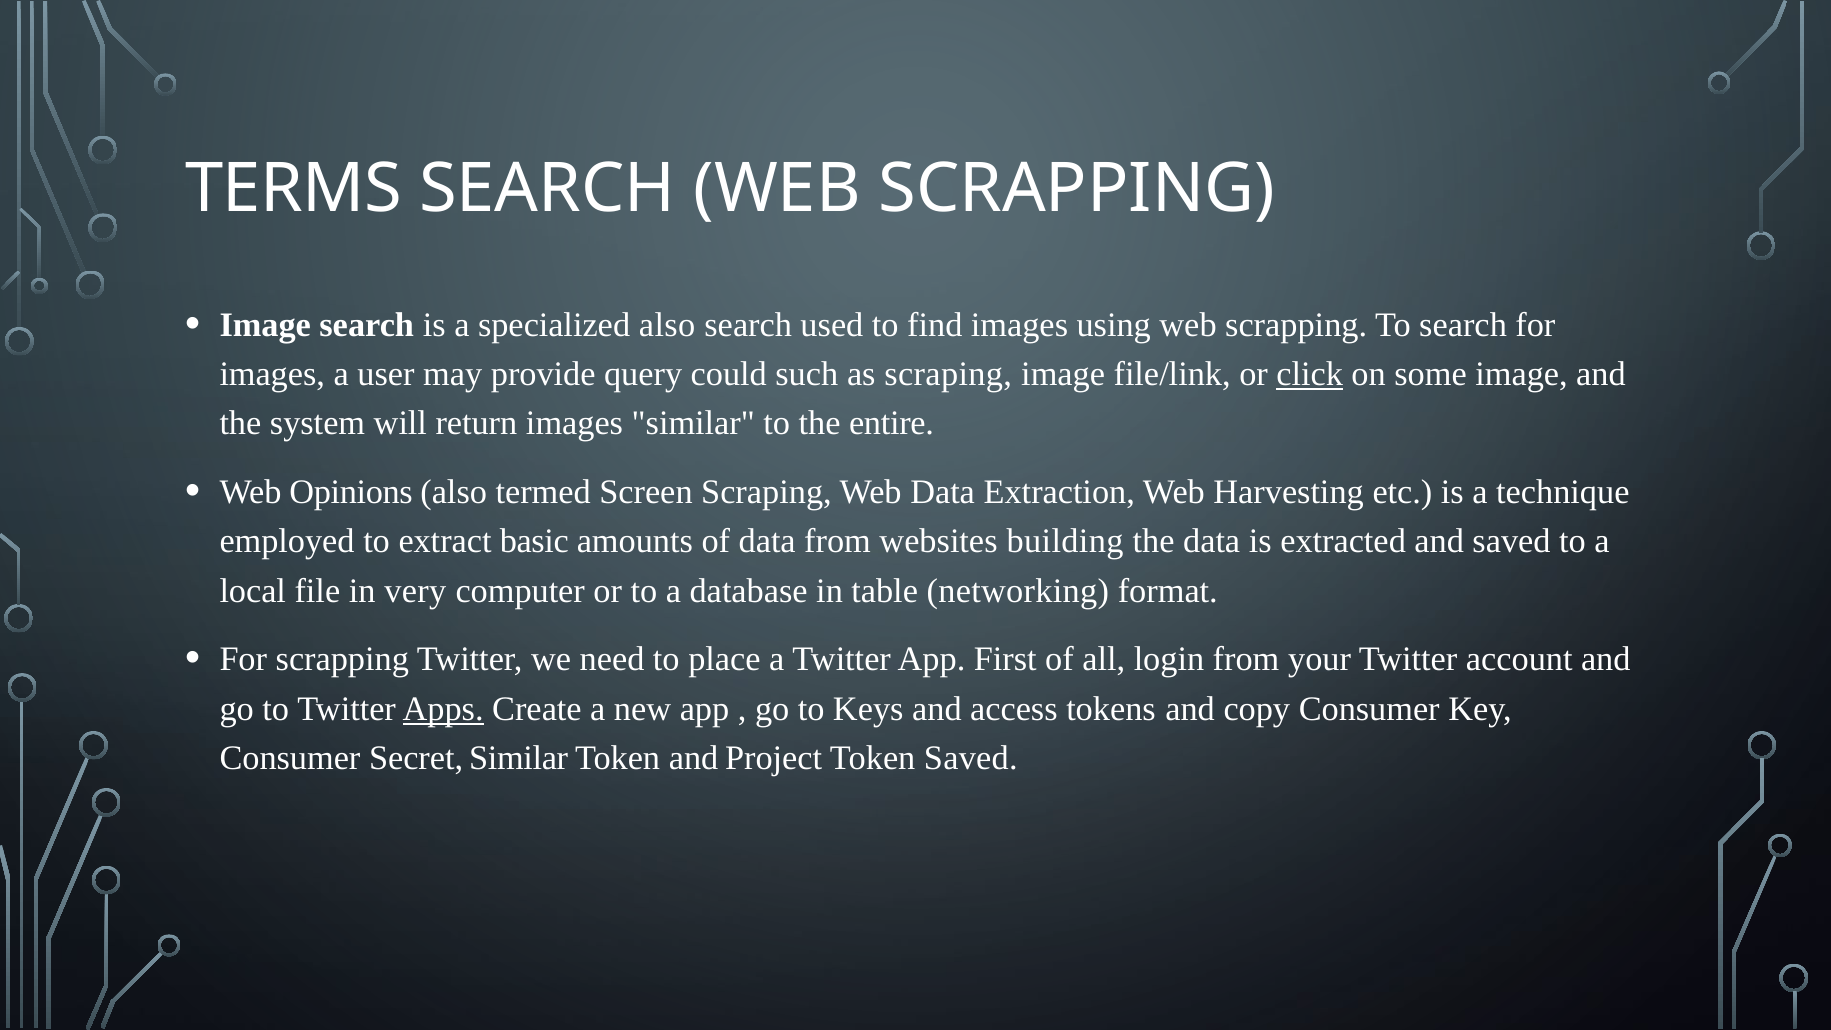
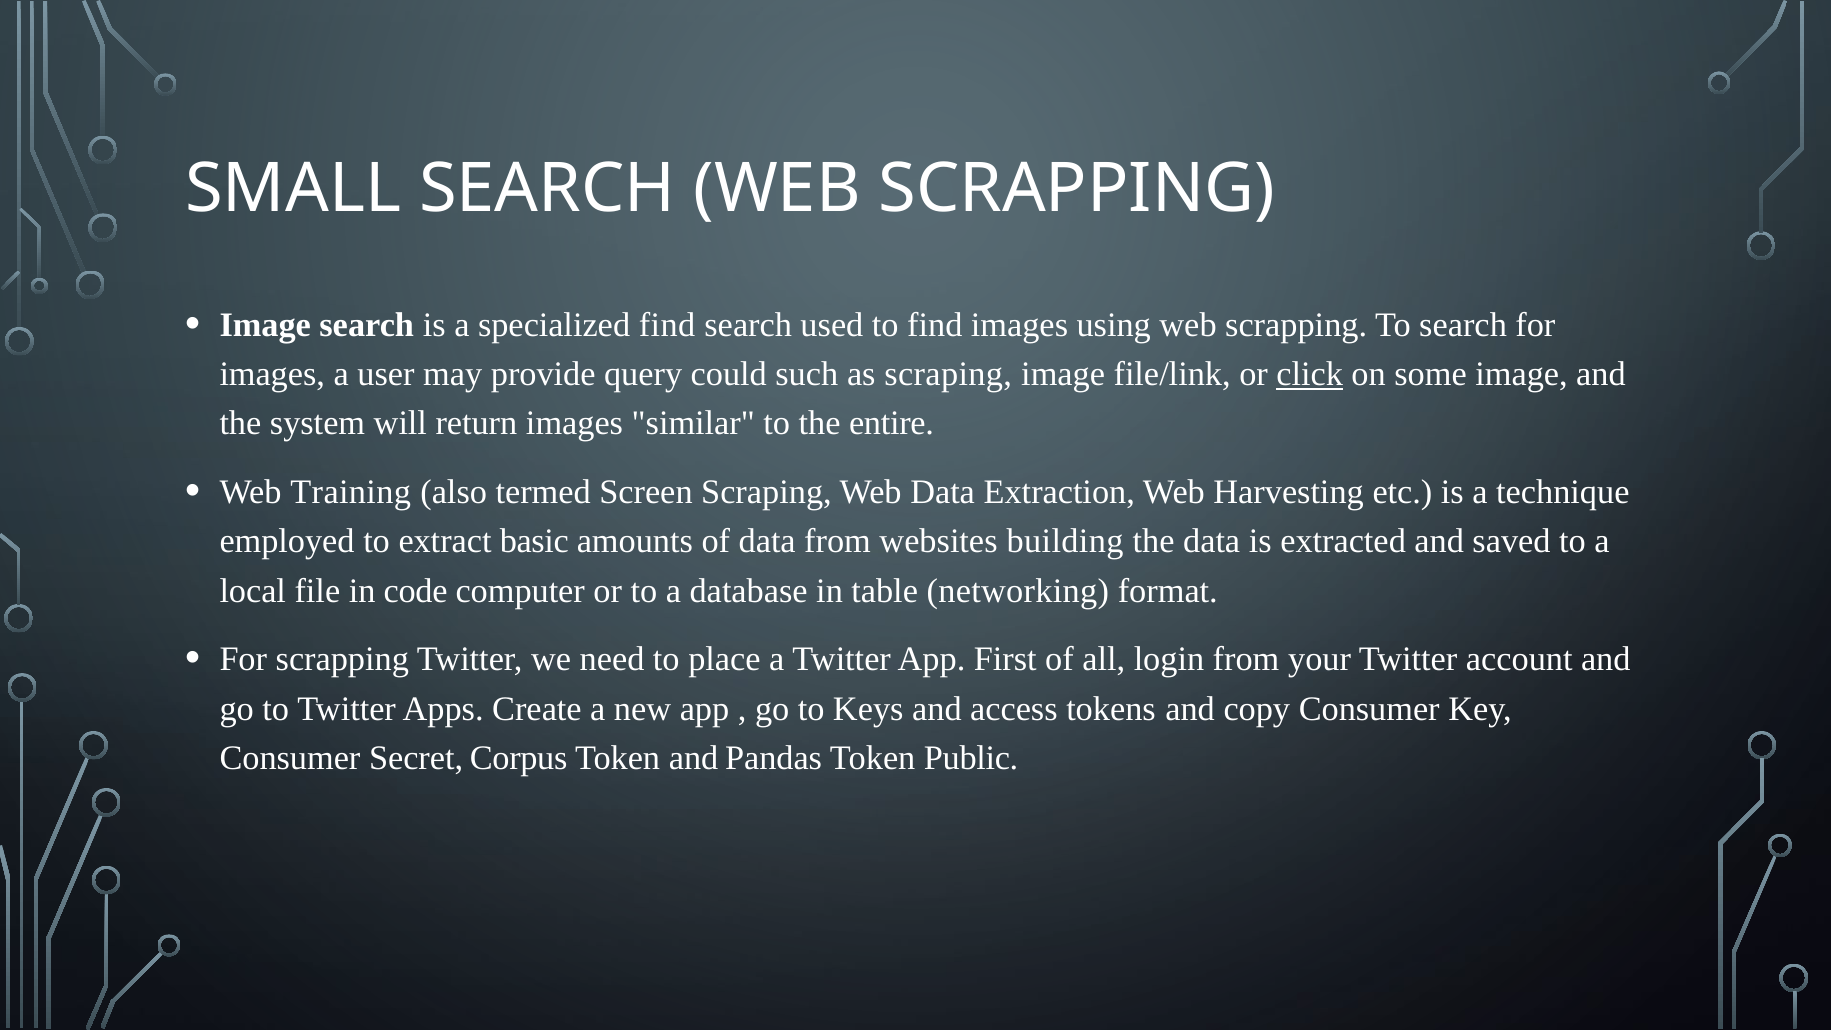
TERMS: TERMS -> SMALL
specialized also: also -> find
Opinions: Opinions -> Training
very: very -> code
Apps underline: present -> none
Secret Similar: Similar -> Corpus
Project: Project -> Pandas
Token Saved: Saved -> Public
